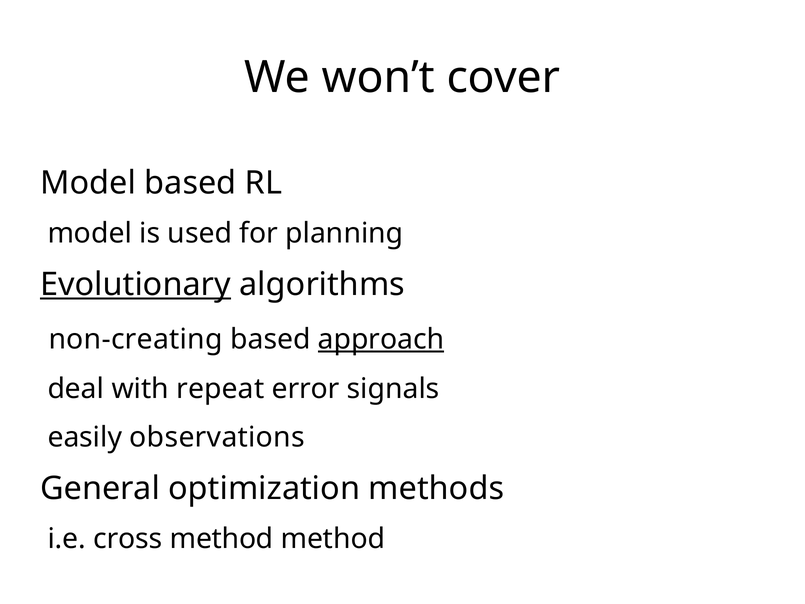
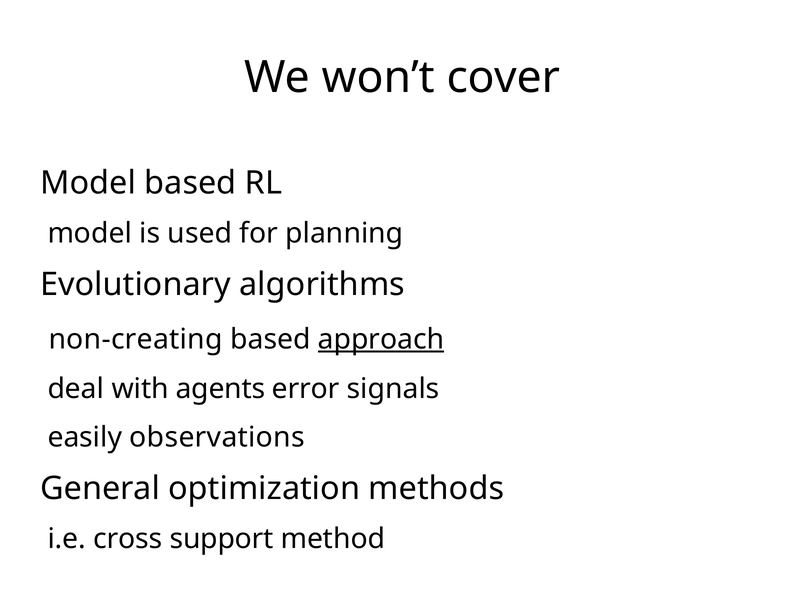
Evolutionary underline: present -> none
repeat: repeat -> agents
cross method: method -> support
